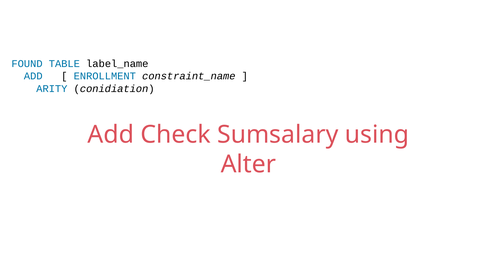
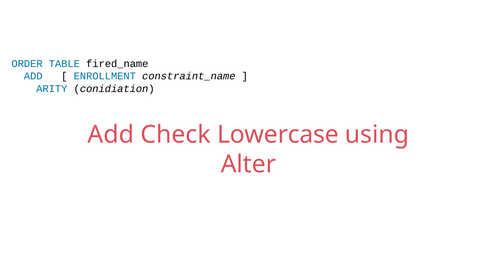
FOUND: FOUND -> ORDER
label_name: label_name -> fired_name
Sumsalary: Sumsalary -> Lowercase
